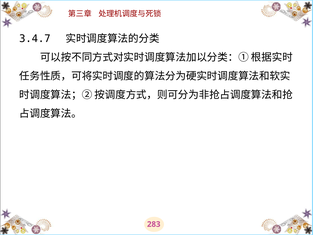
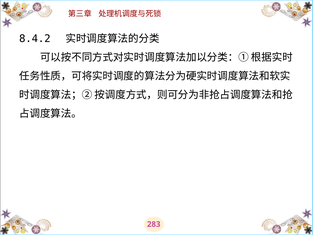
3.4.7: 3.4.7 -> 8.4.2
